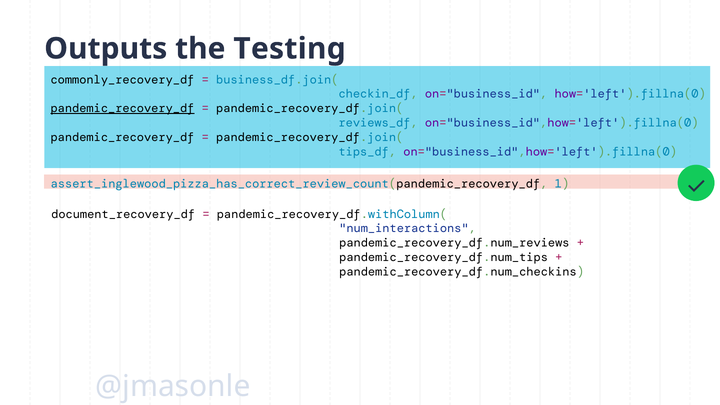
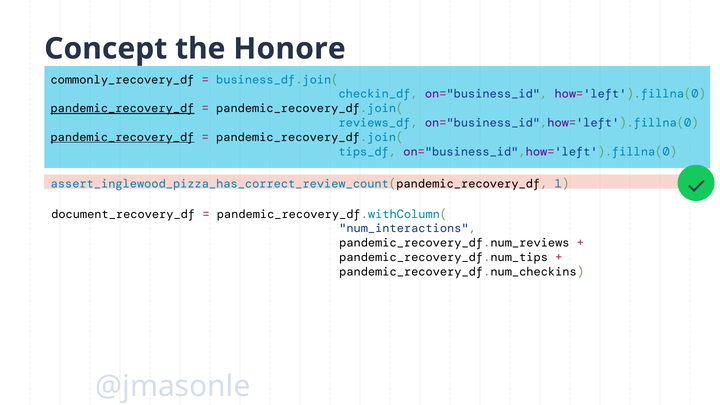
Outputs: Outputs -> Concept
Testing: Testing -> Honore
pandemic_recovery_df at (122, 137) underline: none -> present
